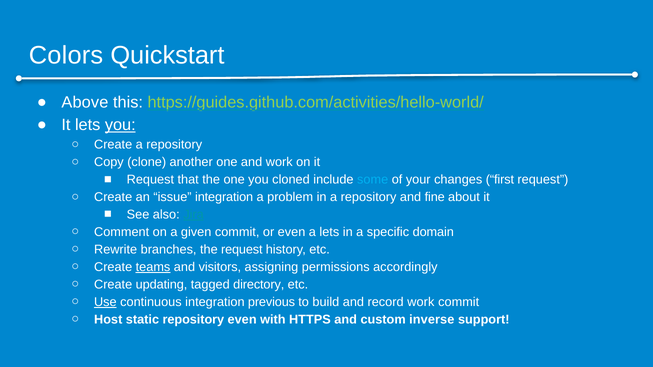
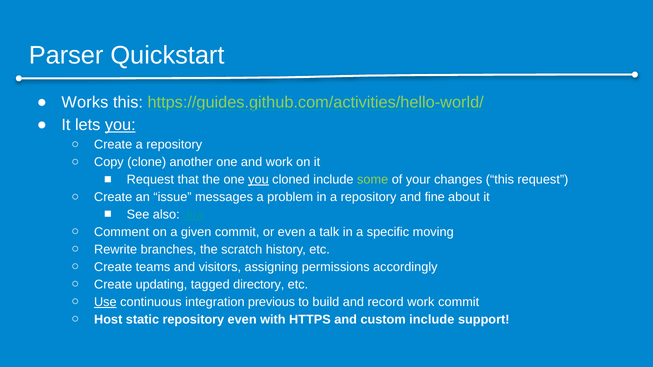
Colors: Colors -> Parser
Above: Above -> Works
you at (258, 180) underline: none -> present
some colour: light blue -> light green
changes first: first -> this
issue integration: integration -> messages
a lets: lets -> talk
domain: domain -> moving
the request: request -> scratch
teams underline: present -> none
custom inverse: inverse -> include
